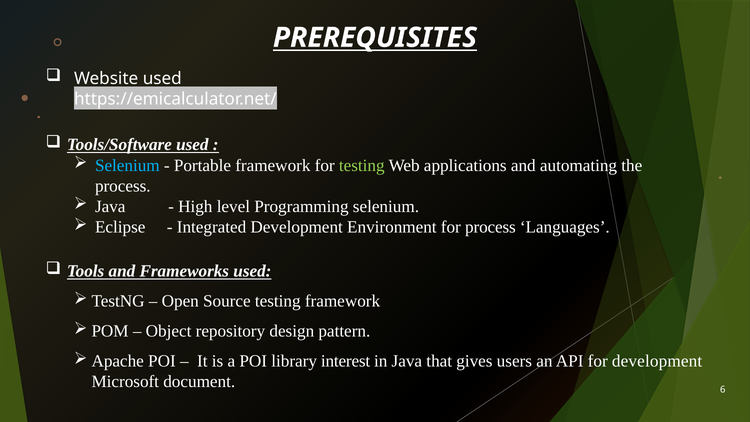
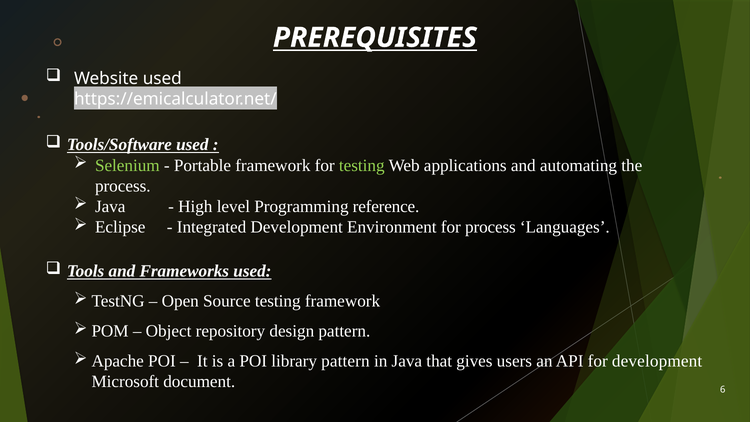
Selenium at (127, 165) colour: light blue -> light green
Programming selenium: selenium -> reference
library interest: interest -> pattern
